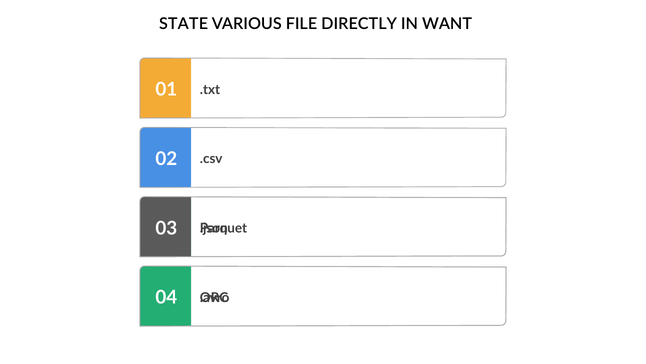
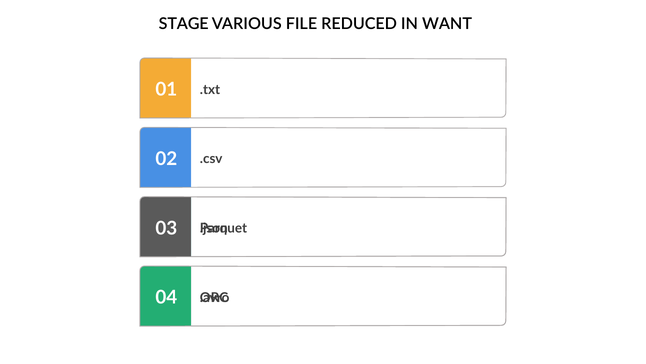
STATE: STATE -> STAGE
DIRECTLY: DIRECTLY -> REDUCED
